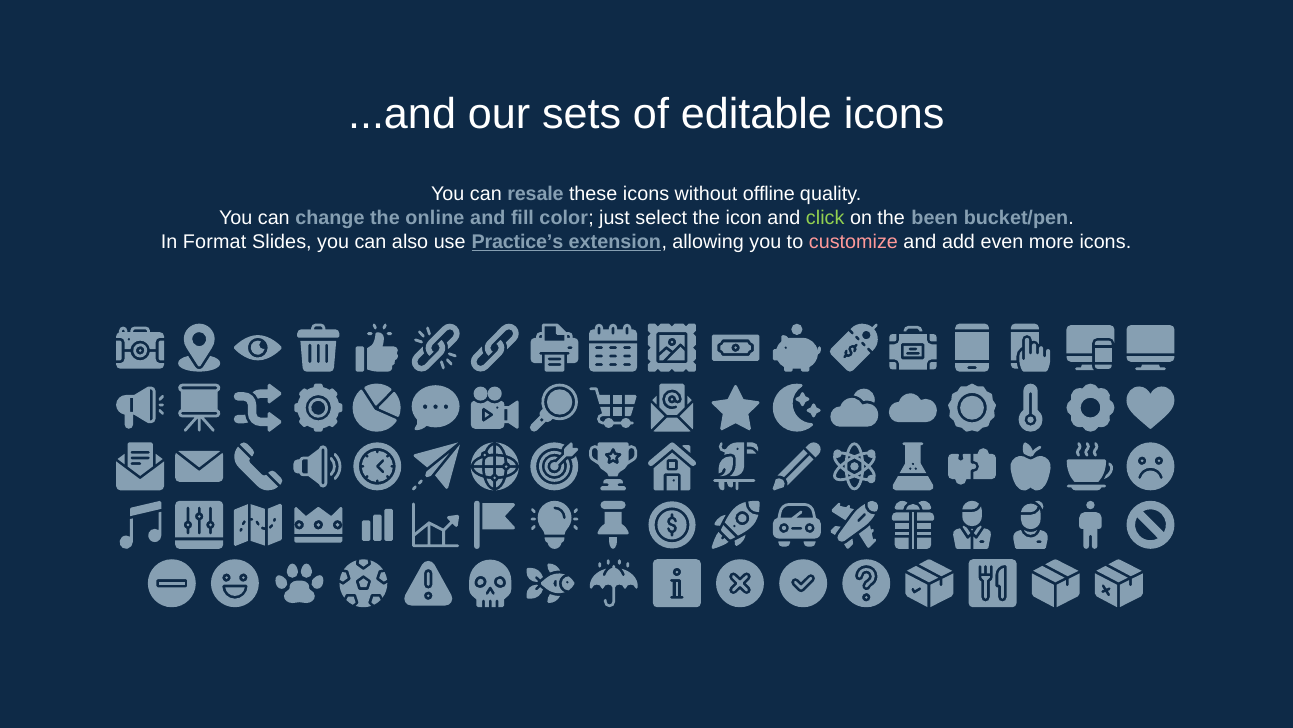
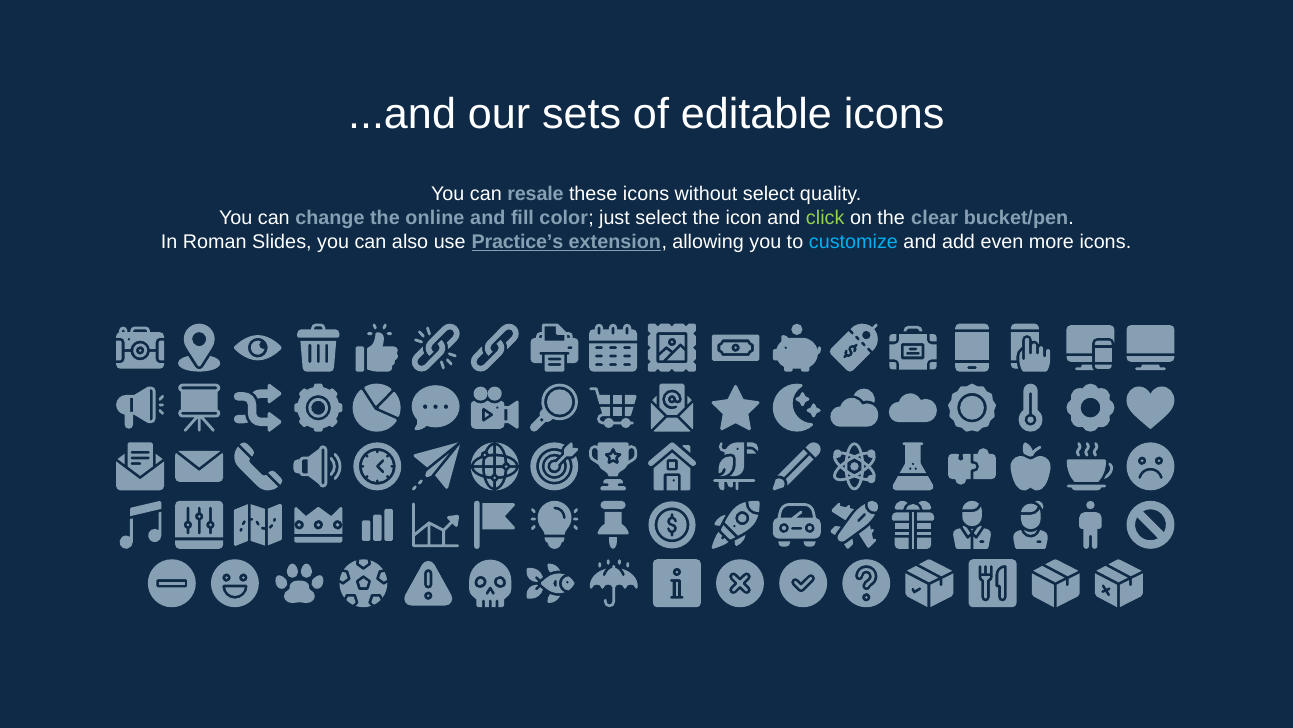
without offline: offline -> select
been: been -> clear
Format: Format -> Roman
customize colour: pink -> light blue
